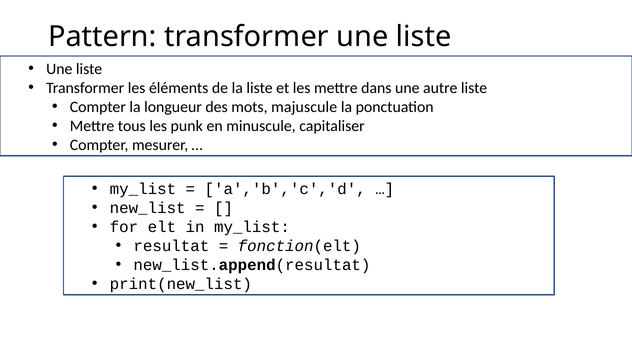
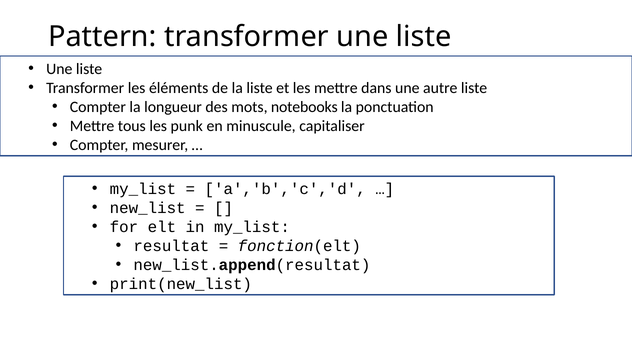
majuscule: majuscule -> notebooks
